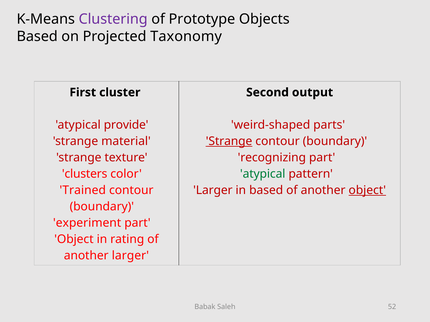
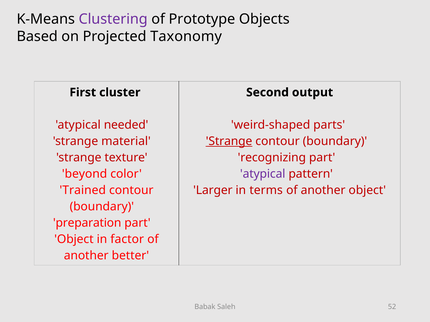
provide: provide -> needed
clusters: clusters -> beyond
atypical at (263, 174) colour: green -> purple
in based: based -> terms
object at (367, 191) underline: present -> none
experiment: experiment -> preparation
rating: rating -> factor
another larger: larger -> better
